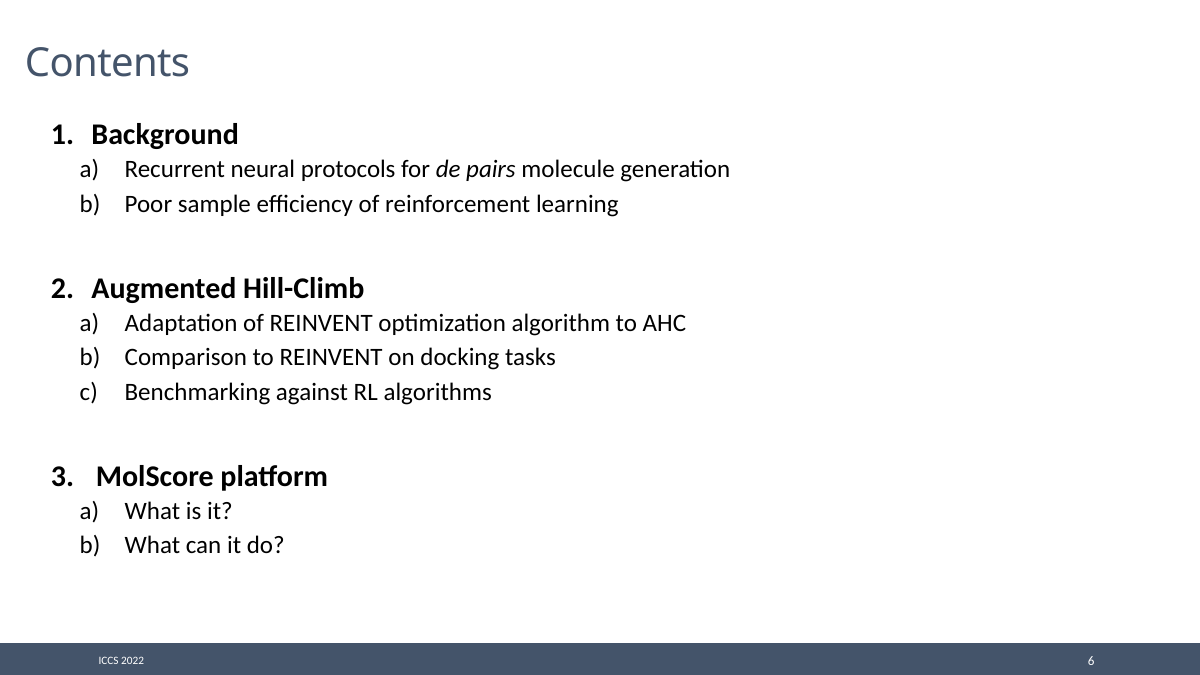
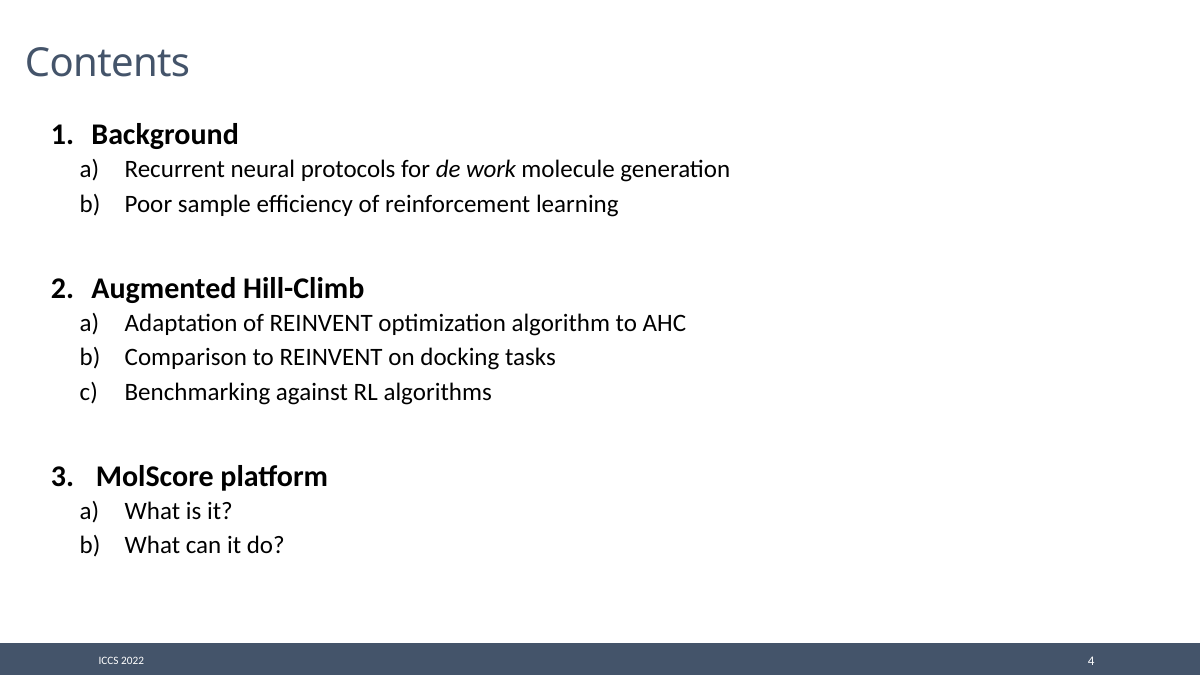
pairs: pairs -> work
6: 6 -> 4
